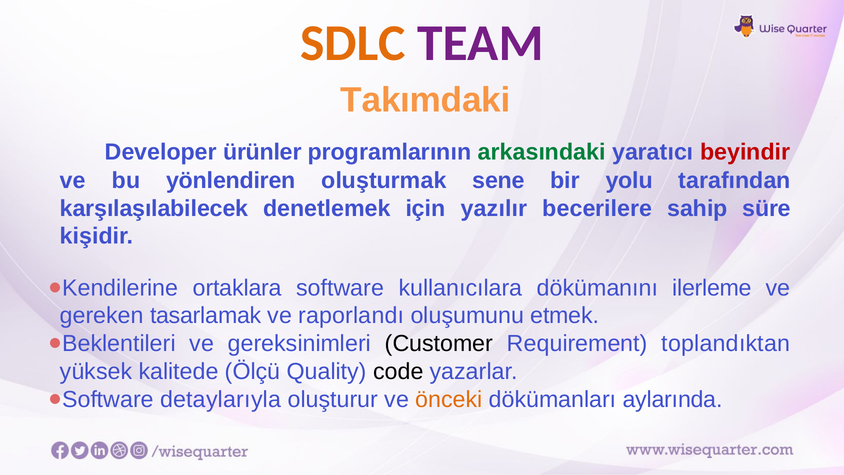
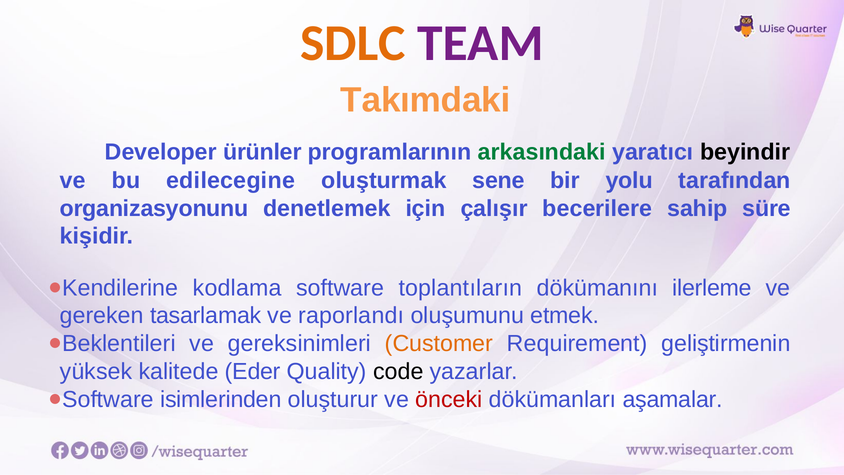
beyindir colour: red -> black
yönlendiren: yönlendiren -> edilecegine
karşılaşılabilecek: karşılaşılabilecek -> organizasyonunu
yazılır: yazılır -> çalışır
ortaklara: ortaklara -> kodlama
kullanıcılara: kullanıcılara -> toplantıların
Customer colour: black -> orange
toplandıktan: toplandıktan -> geliştirmenin
Ölçü: Ölçü -> Eder
detaylarıyla: detaylarıyla -> isimlerinden
önceki colour: orange -> red
aylarında: aylarında -> aşamalar
